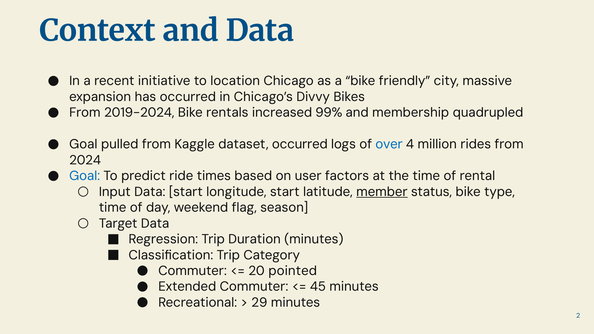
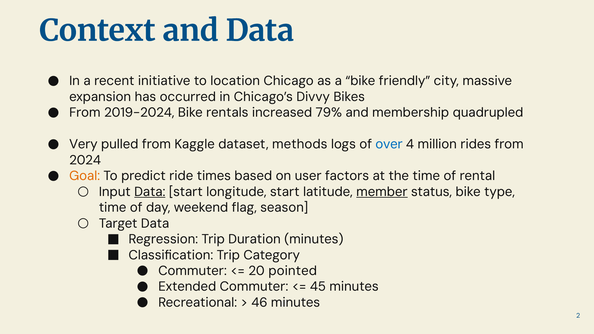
99%: 99% -> 79%
Goal at (83, 144): Goal -> Very
dataset occurred: occurred -> methods
Goal at (85, 176) colour: blue -> orange
Data at (150, 192) underline: none -> present
29: 29 -> 46
